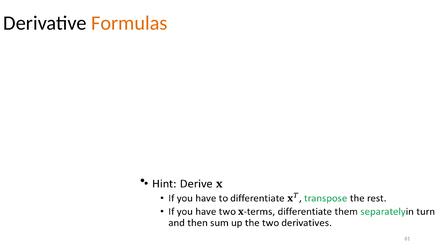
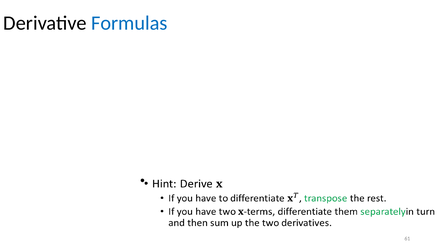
Formulas colour: orange -> blue
